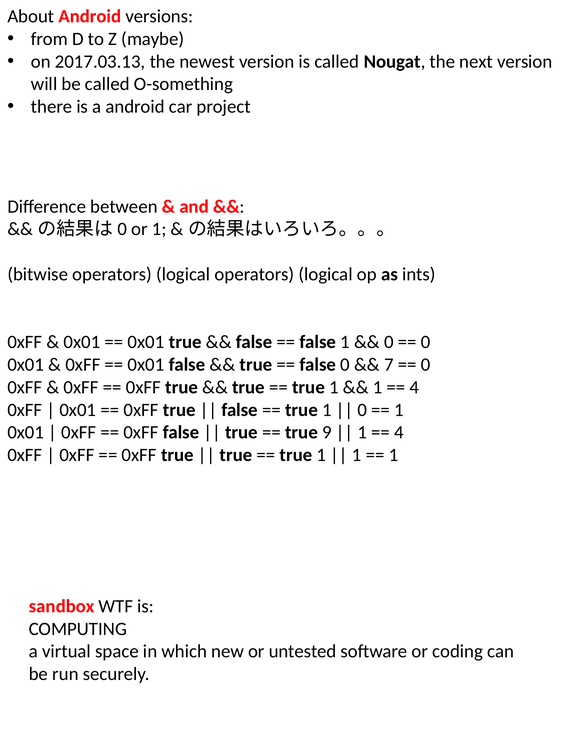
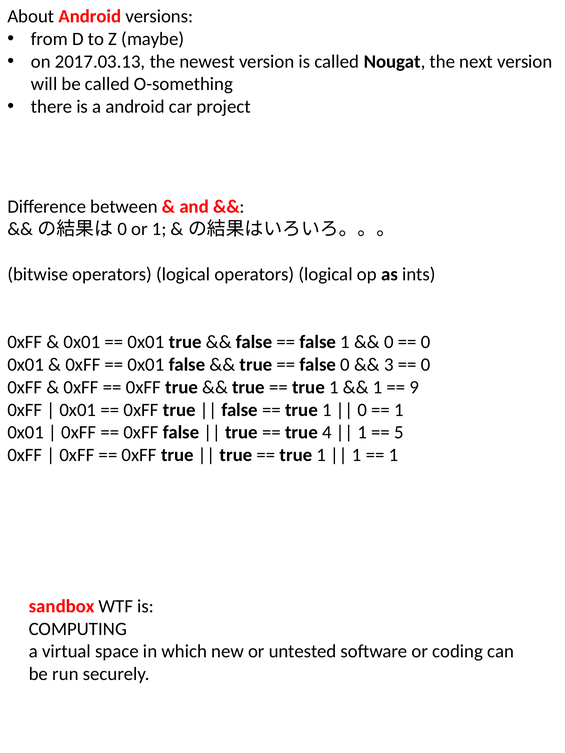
7: 7 -> 3
4 at (414, 387): 4 -> 9
9: 9 -> 4
4 at (399, 433): 4 -> 5
